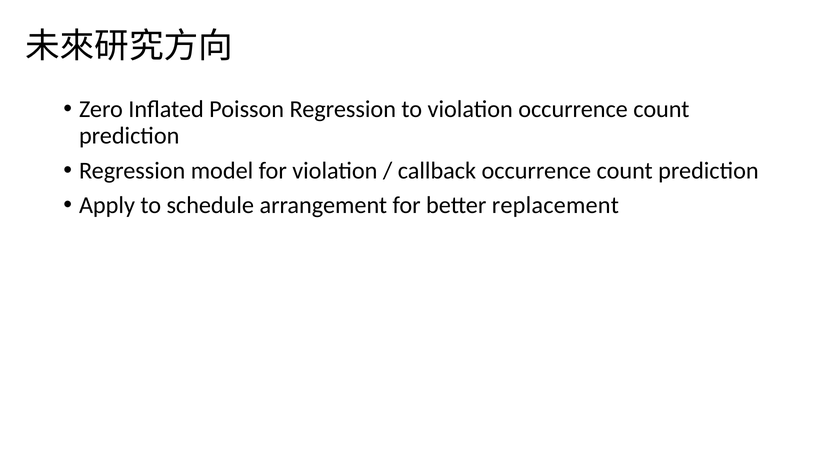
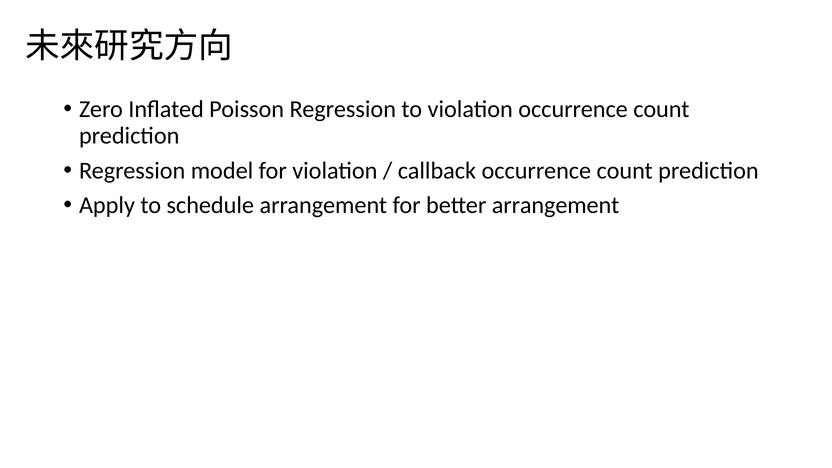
better replacement: replacement -> arrangement
